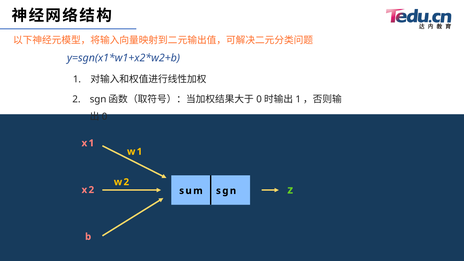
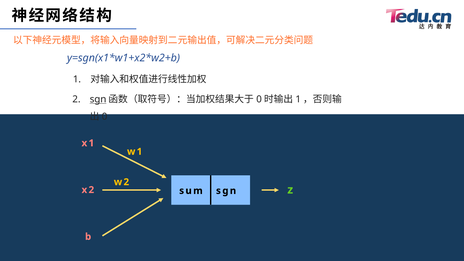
sgn at (98, 99) underline: none -> present
